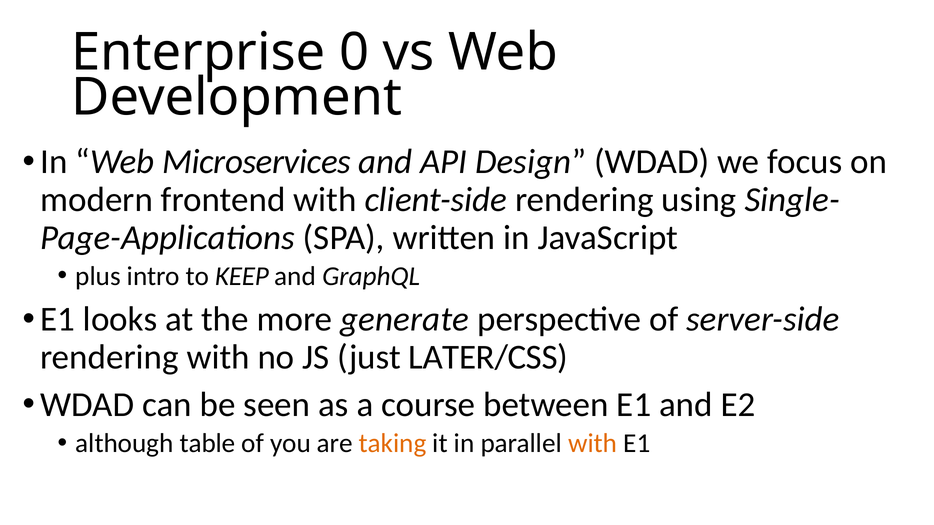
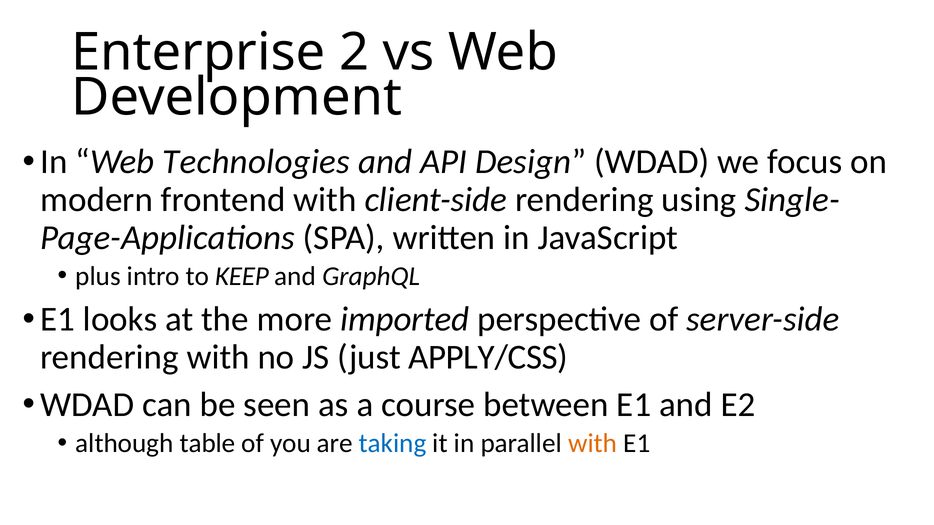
0: 0 -> 2
Microservices: Microservices -> Technologies
generate: generate -> imported
LATER/CSS: LATER/CSS -> APPLY/CSS
taking colour: orange -> blue
